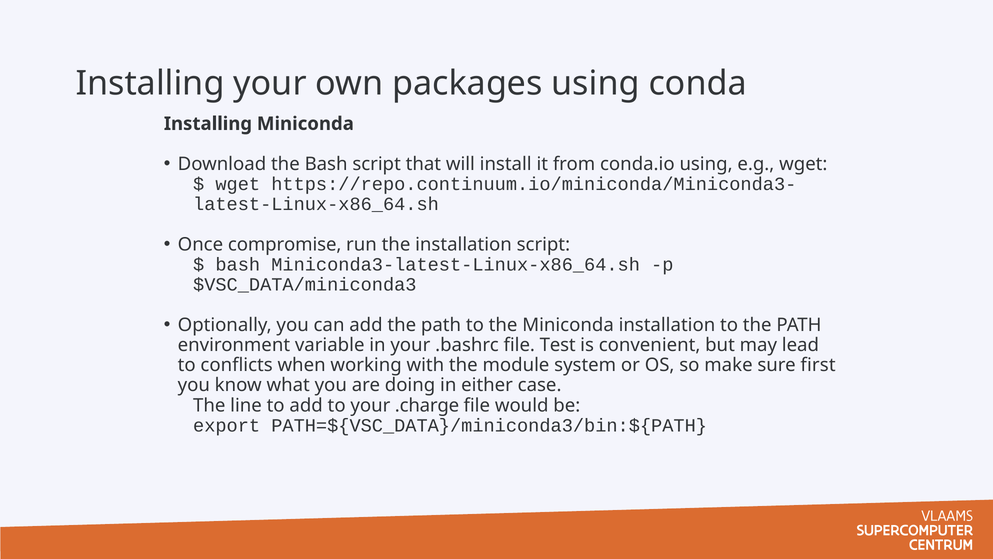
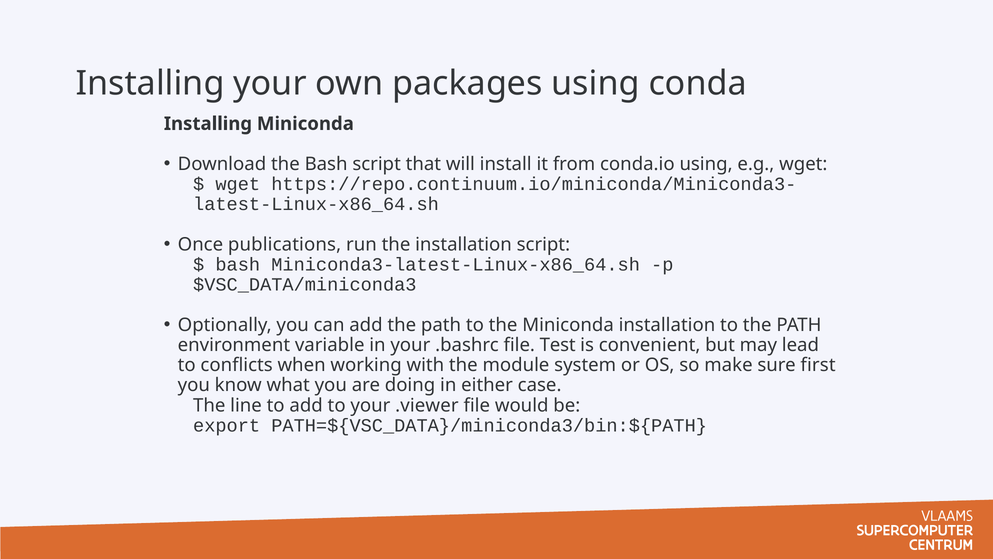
compromise: compromise -> publications
.charge: .charge -> .viewer
